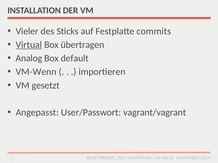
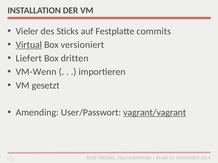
übertragen: übertragen -> versioniert
Analog: Analog -> Liefert
default: default -> dritten
Angepasst: Angepasst -> Amending
vagrant/vagrant underline: none -> present
